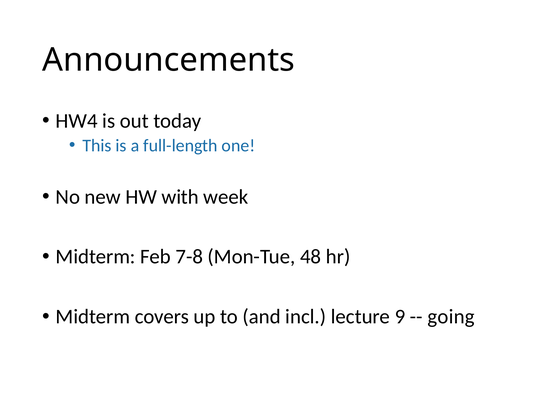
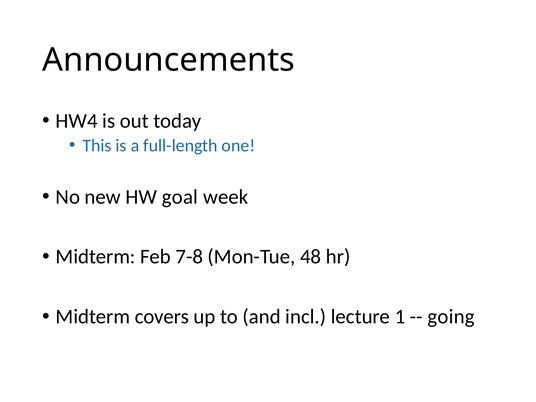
with: with -> goal
9: 9 -> 1
